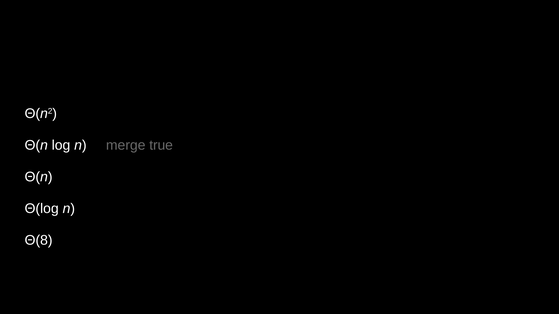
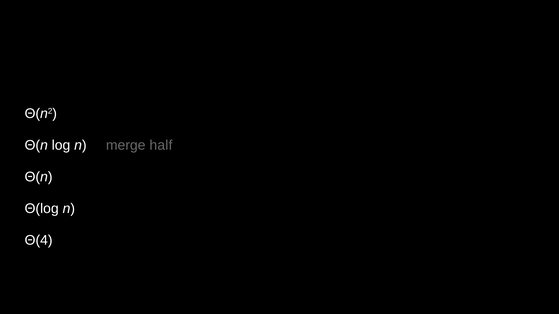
true: true -> half
Θ(8: Θ(8 -> Θ(4
